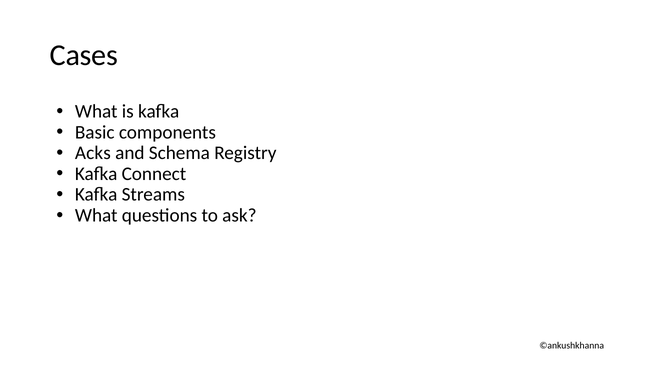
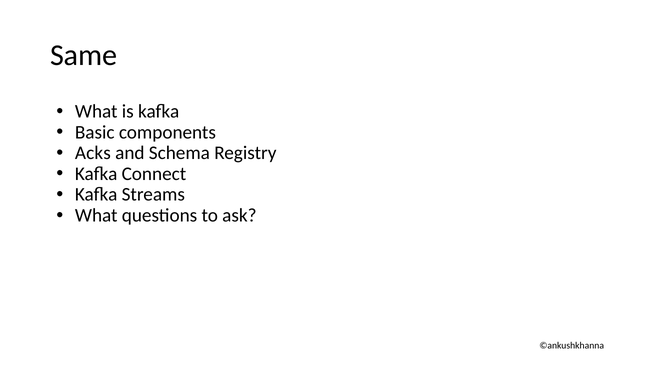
Cases: Cases -> Same
